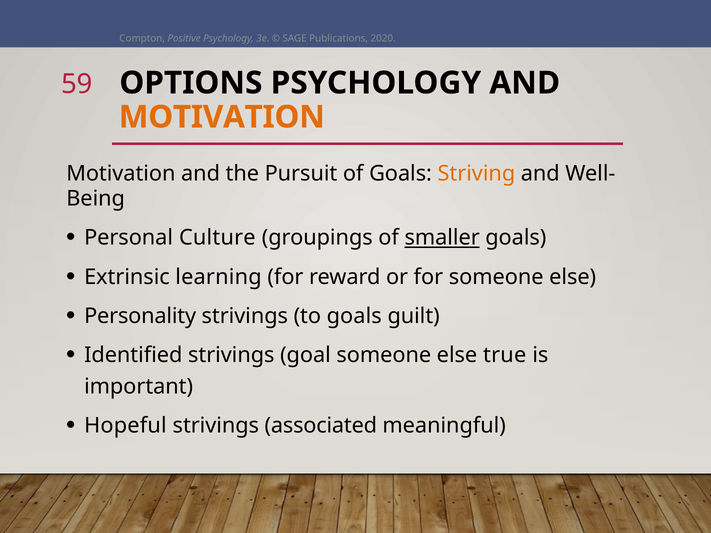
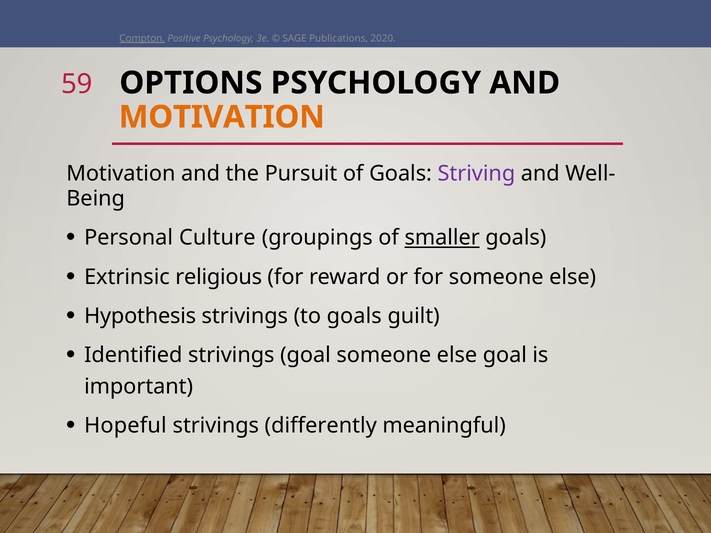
Compton underline: none -> present
Striving colour: orange -> purple
learning: learning -> religious
Personality: Personality -> Hypothesis
else true: true -> goal
associated: associated -> differently
